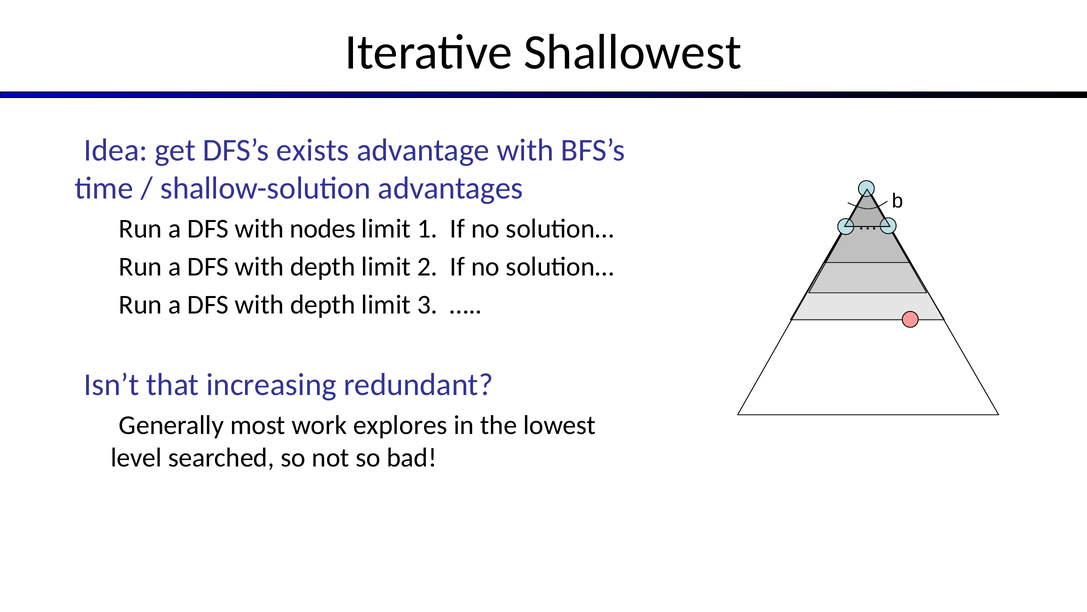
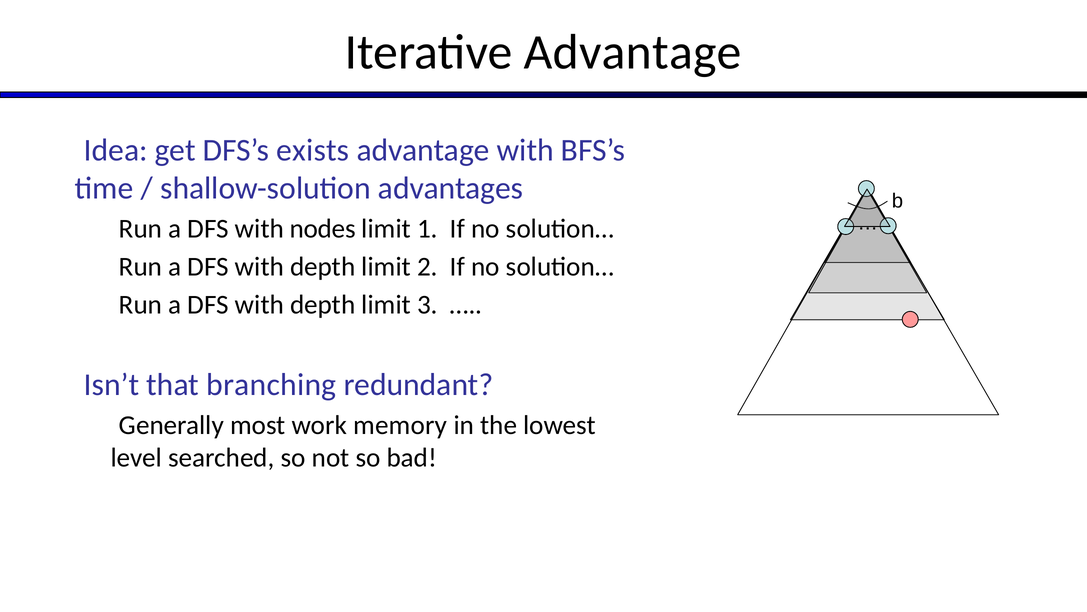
Iterative Shallowest: Shallowest -> Advantage
increasing: increasing -> branching
explores: explores -> memory
